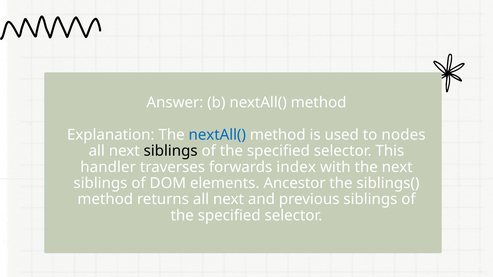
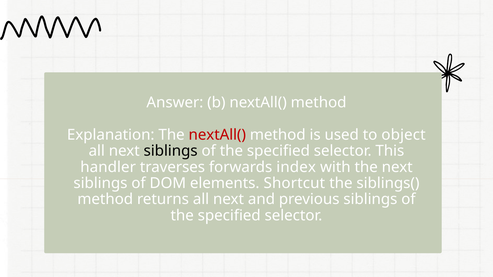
nextAll( at (217, 135) colour: blue -> red
nodes: nodes -> object
Ancestor: Ancestor -> Shortcut
